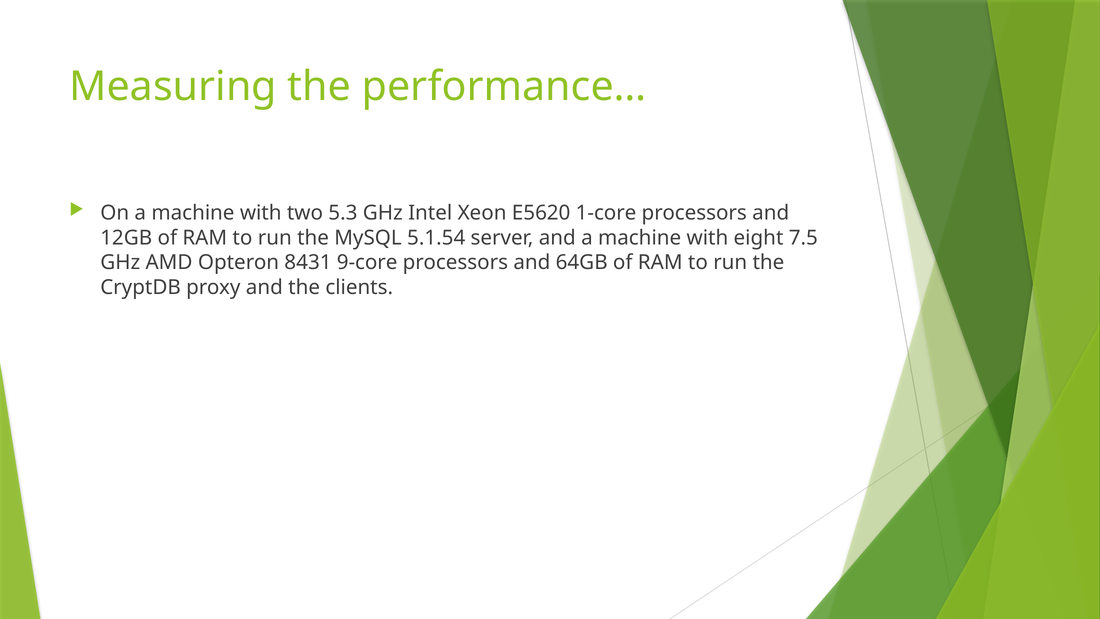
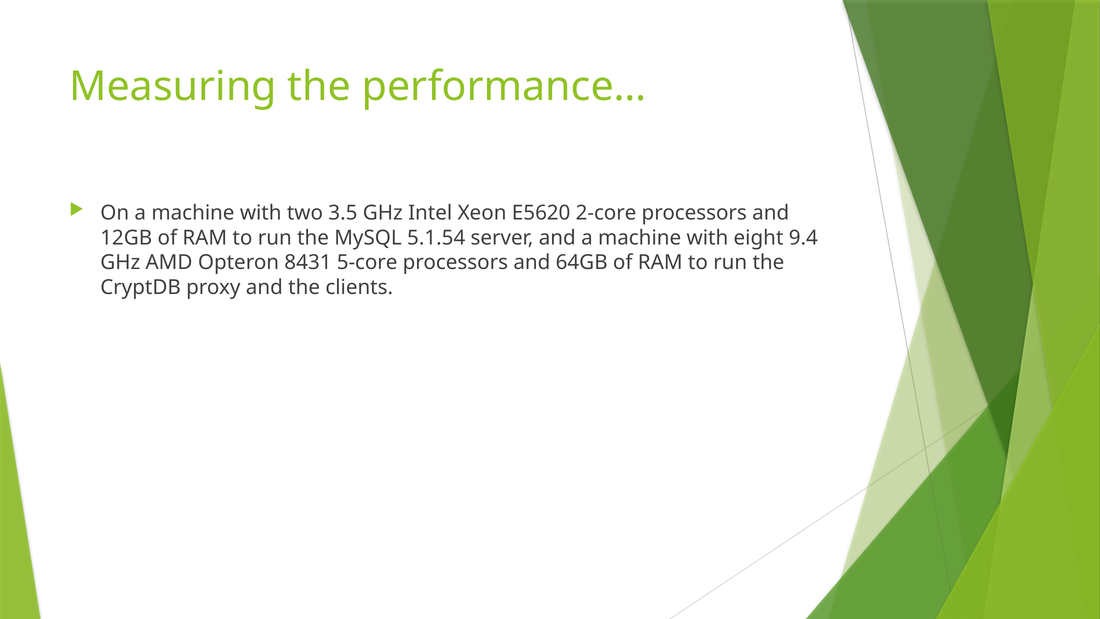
5.3: 5.3 -> 3.5
1-core: 1-core -> 2-core
7.5: 7.5 -> 9.4
9-core: 9-core -> 5-core
